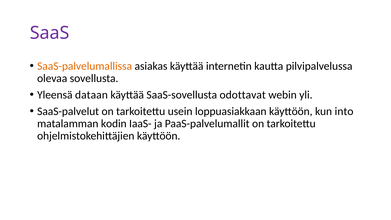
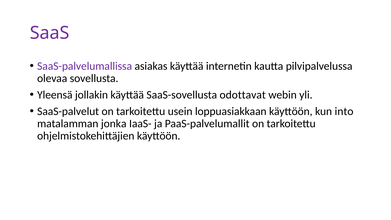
SaaS-palvelumallissa colour: orange -> purple
dataan: dataan -> jollakin
kodin: kodin -> jonka
